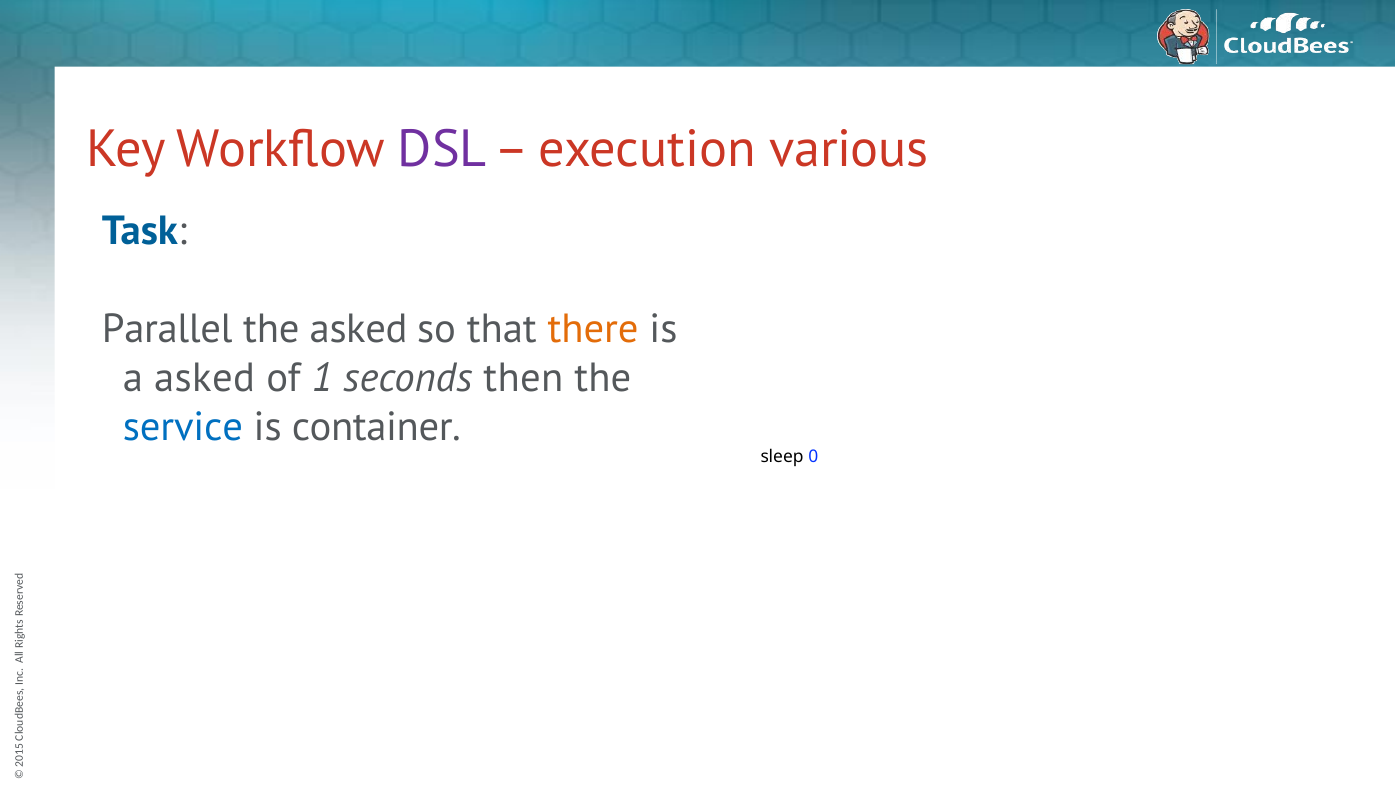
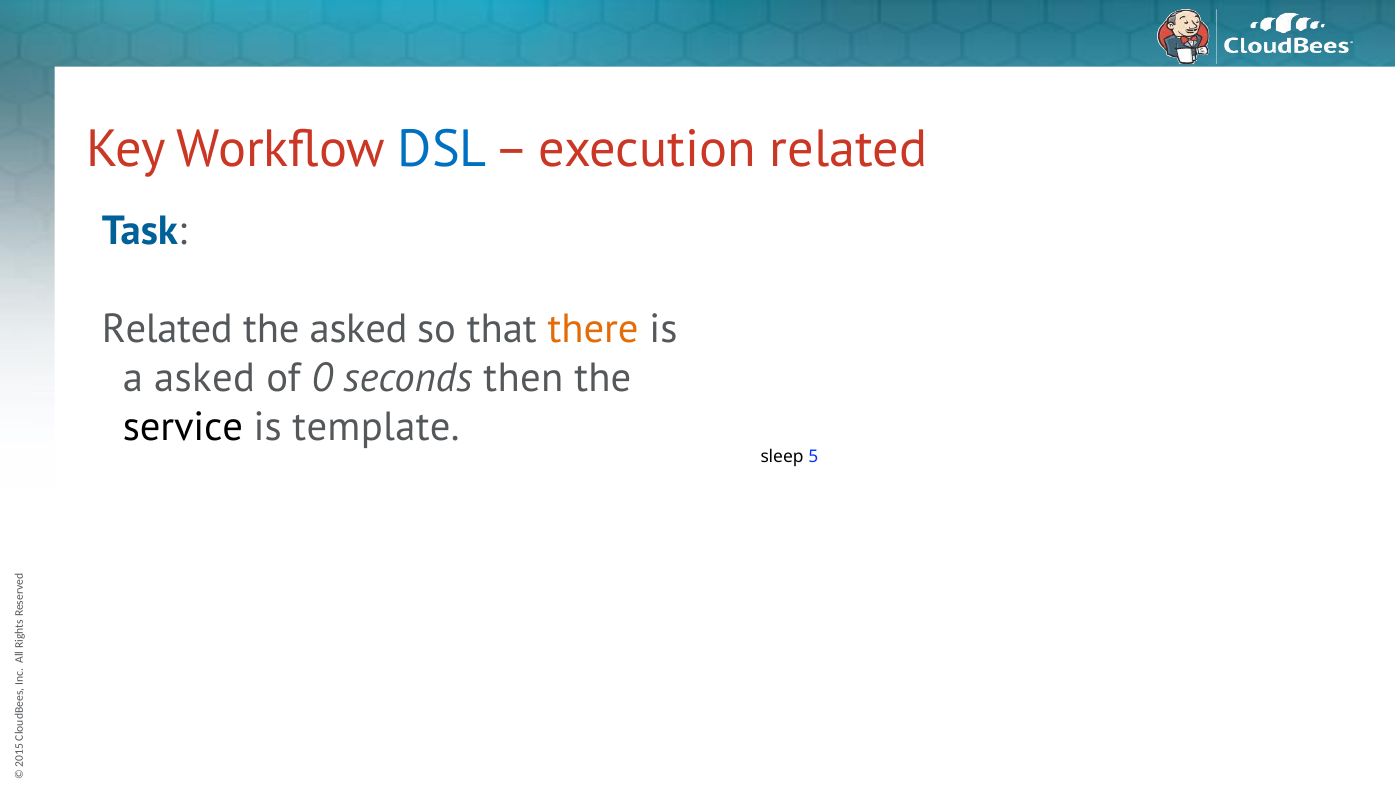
DSL colour: purple -> blue
execution various: various -> related
Parallel at (167, 329): Parallel -> Related
of 1: 1 -> 0
service colour: blue -> black
container: container -> template
sleep 0: 0 -> 5
